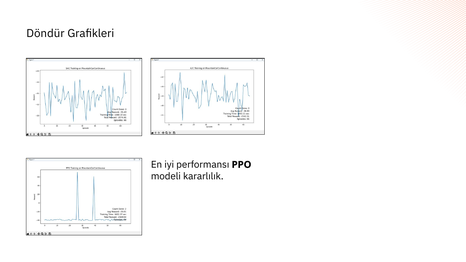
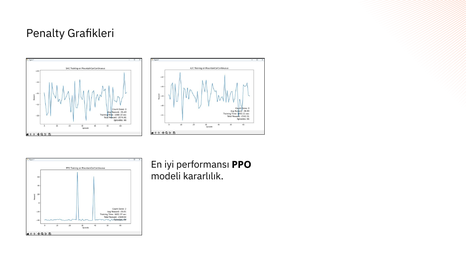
Döndür: Döndür -> Penalty
